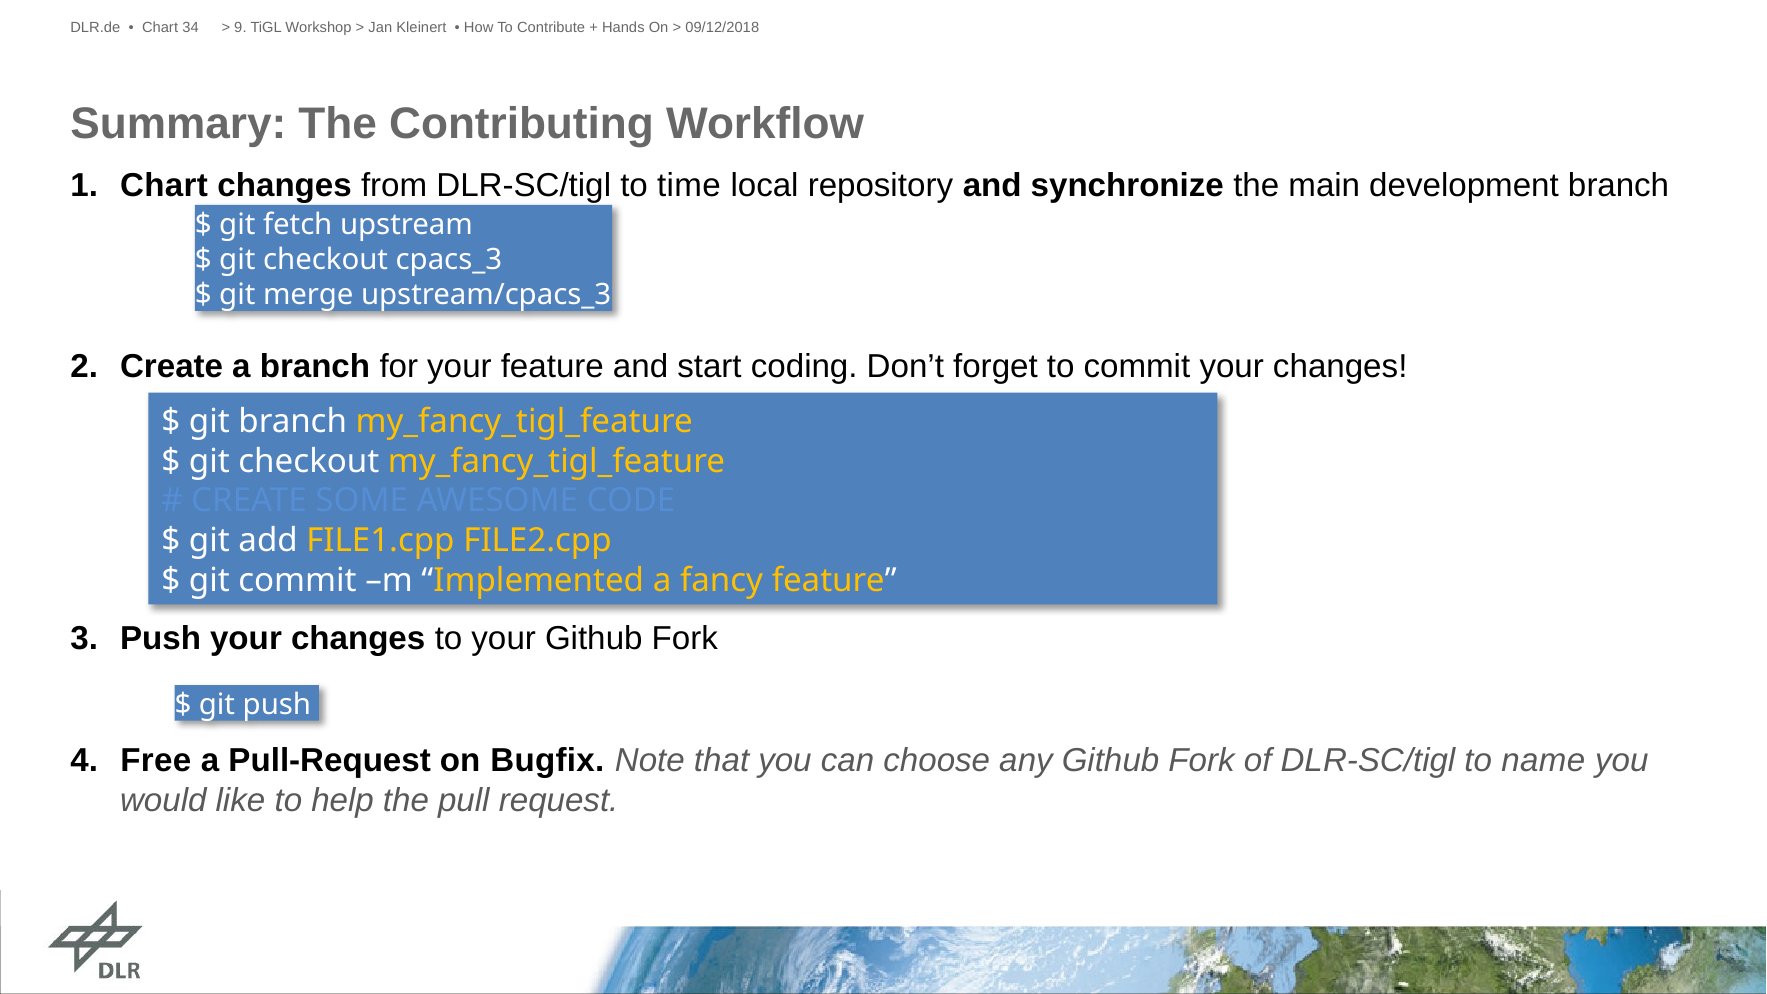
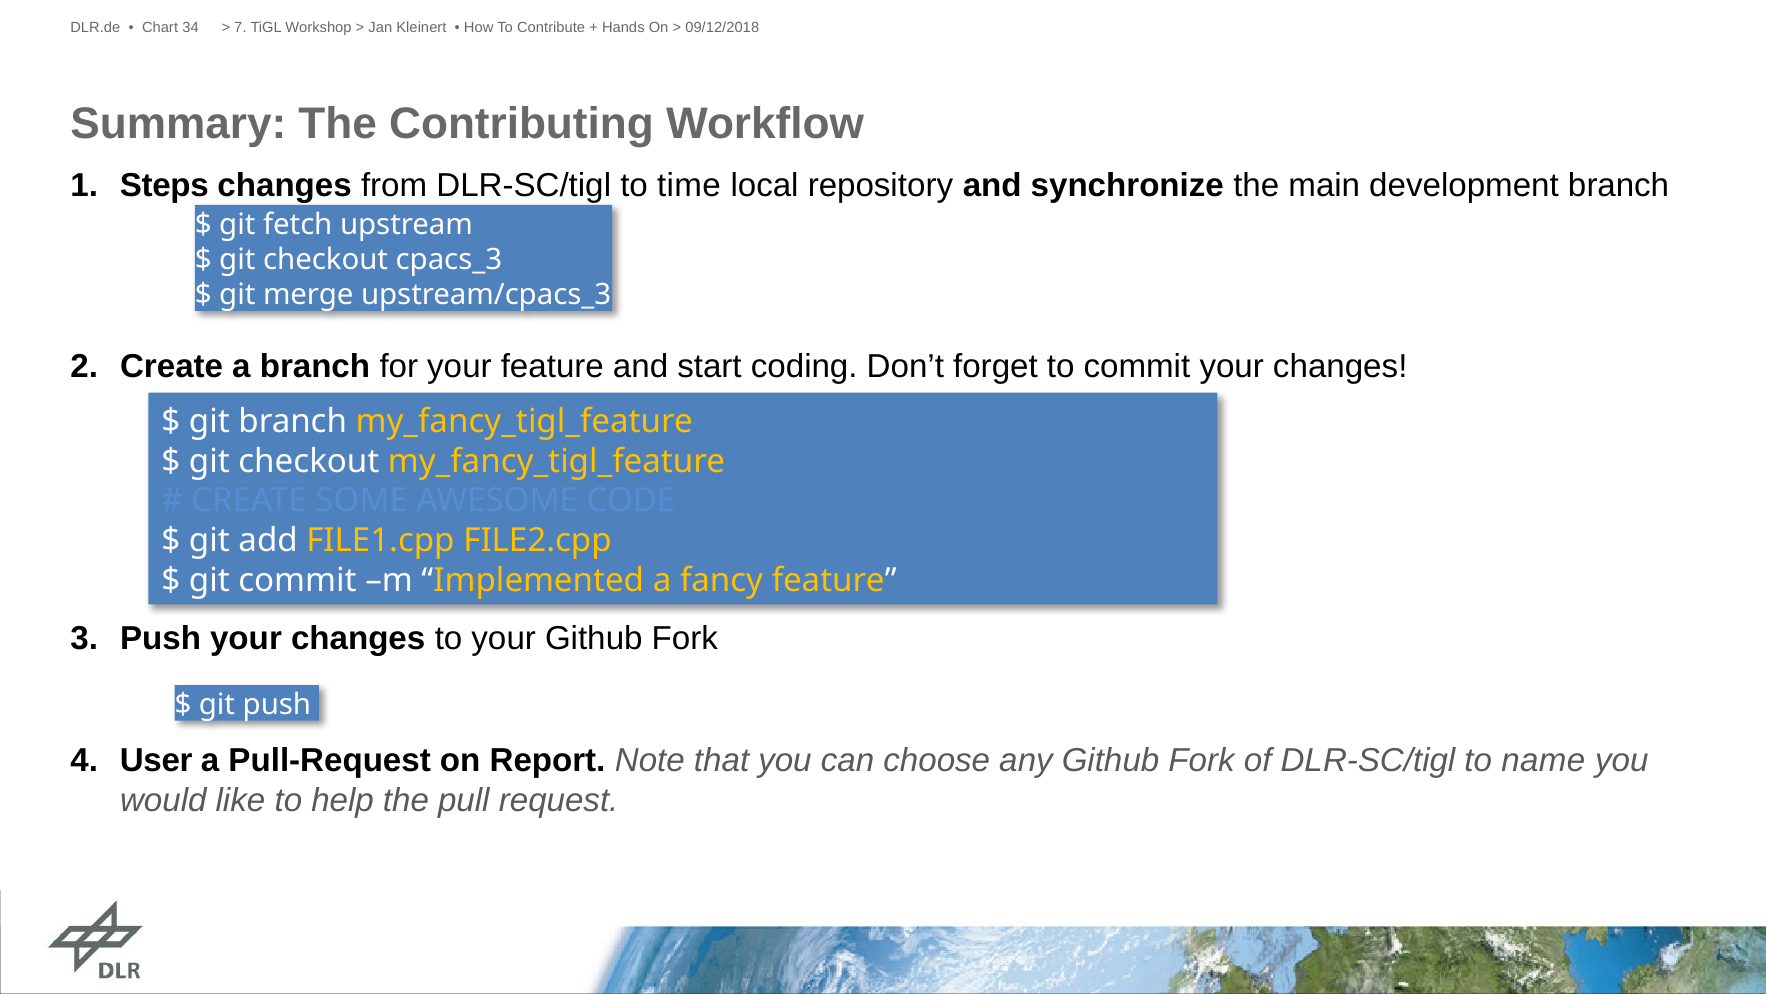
9: 9 -> 7
1 Chart: Chart -> Steps
Free: Free -> User
Bugfix: Bugfix -> Report
